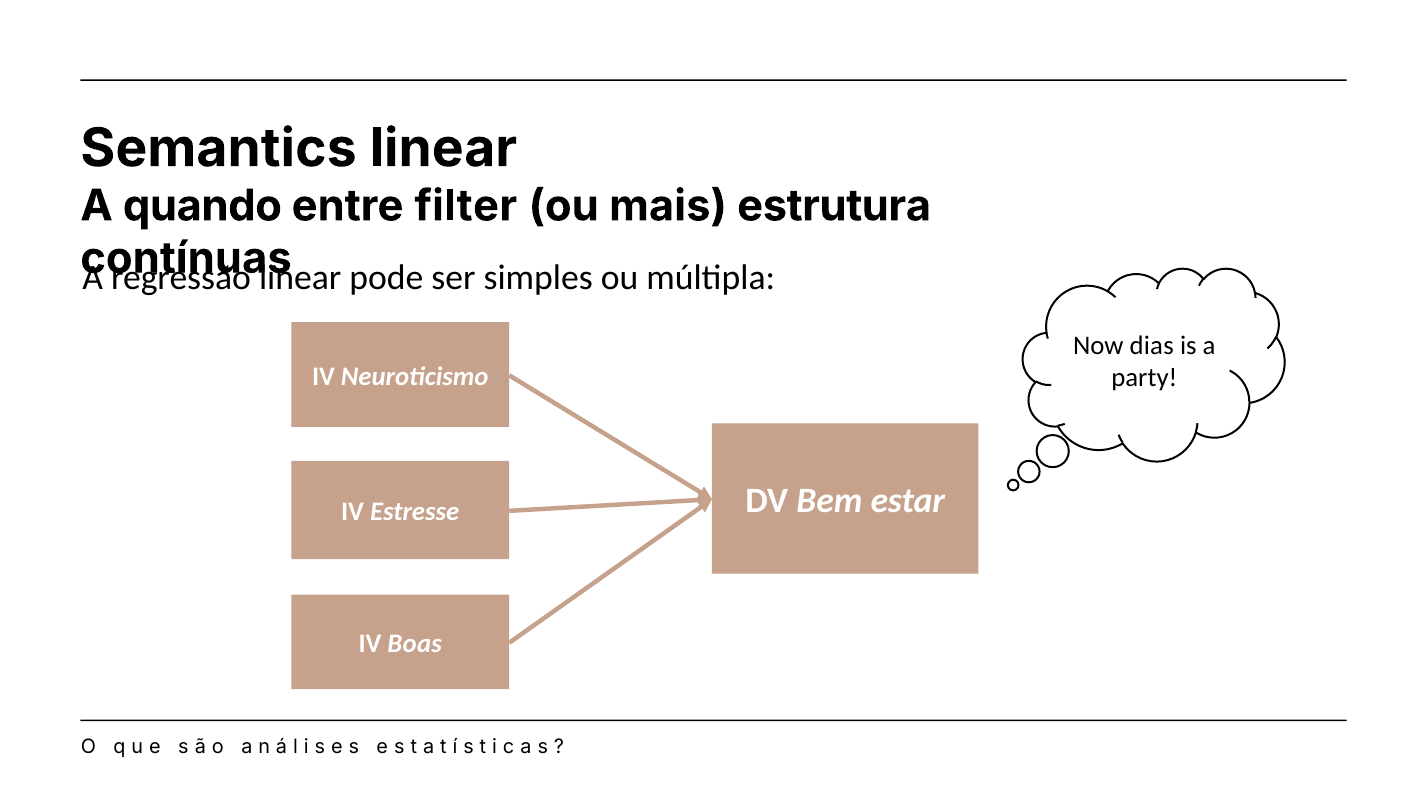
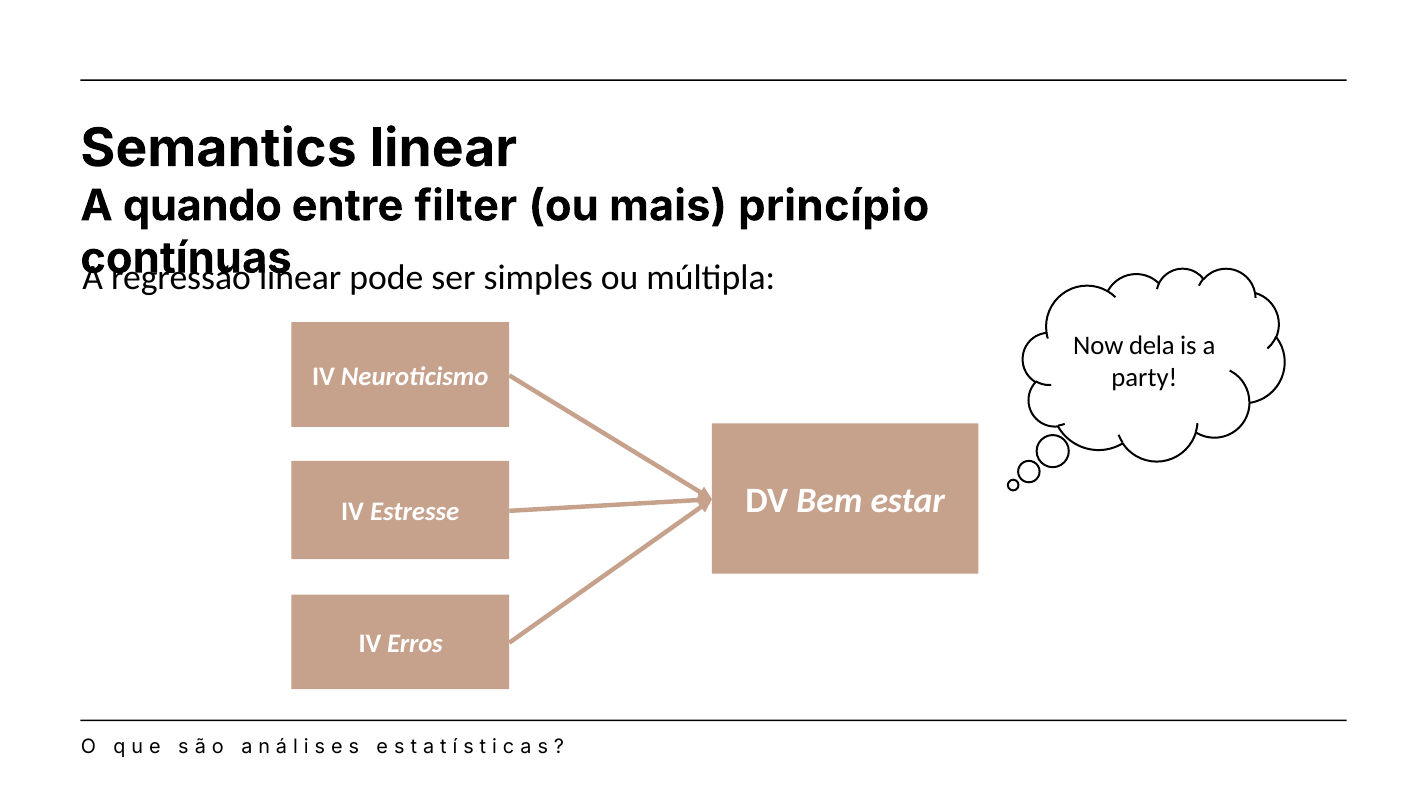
estrutura: estrutura -> princípio
dias: dias -> dela
Boas: Boas -> Erros
